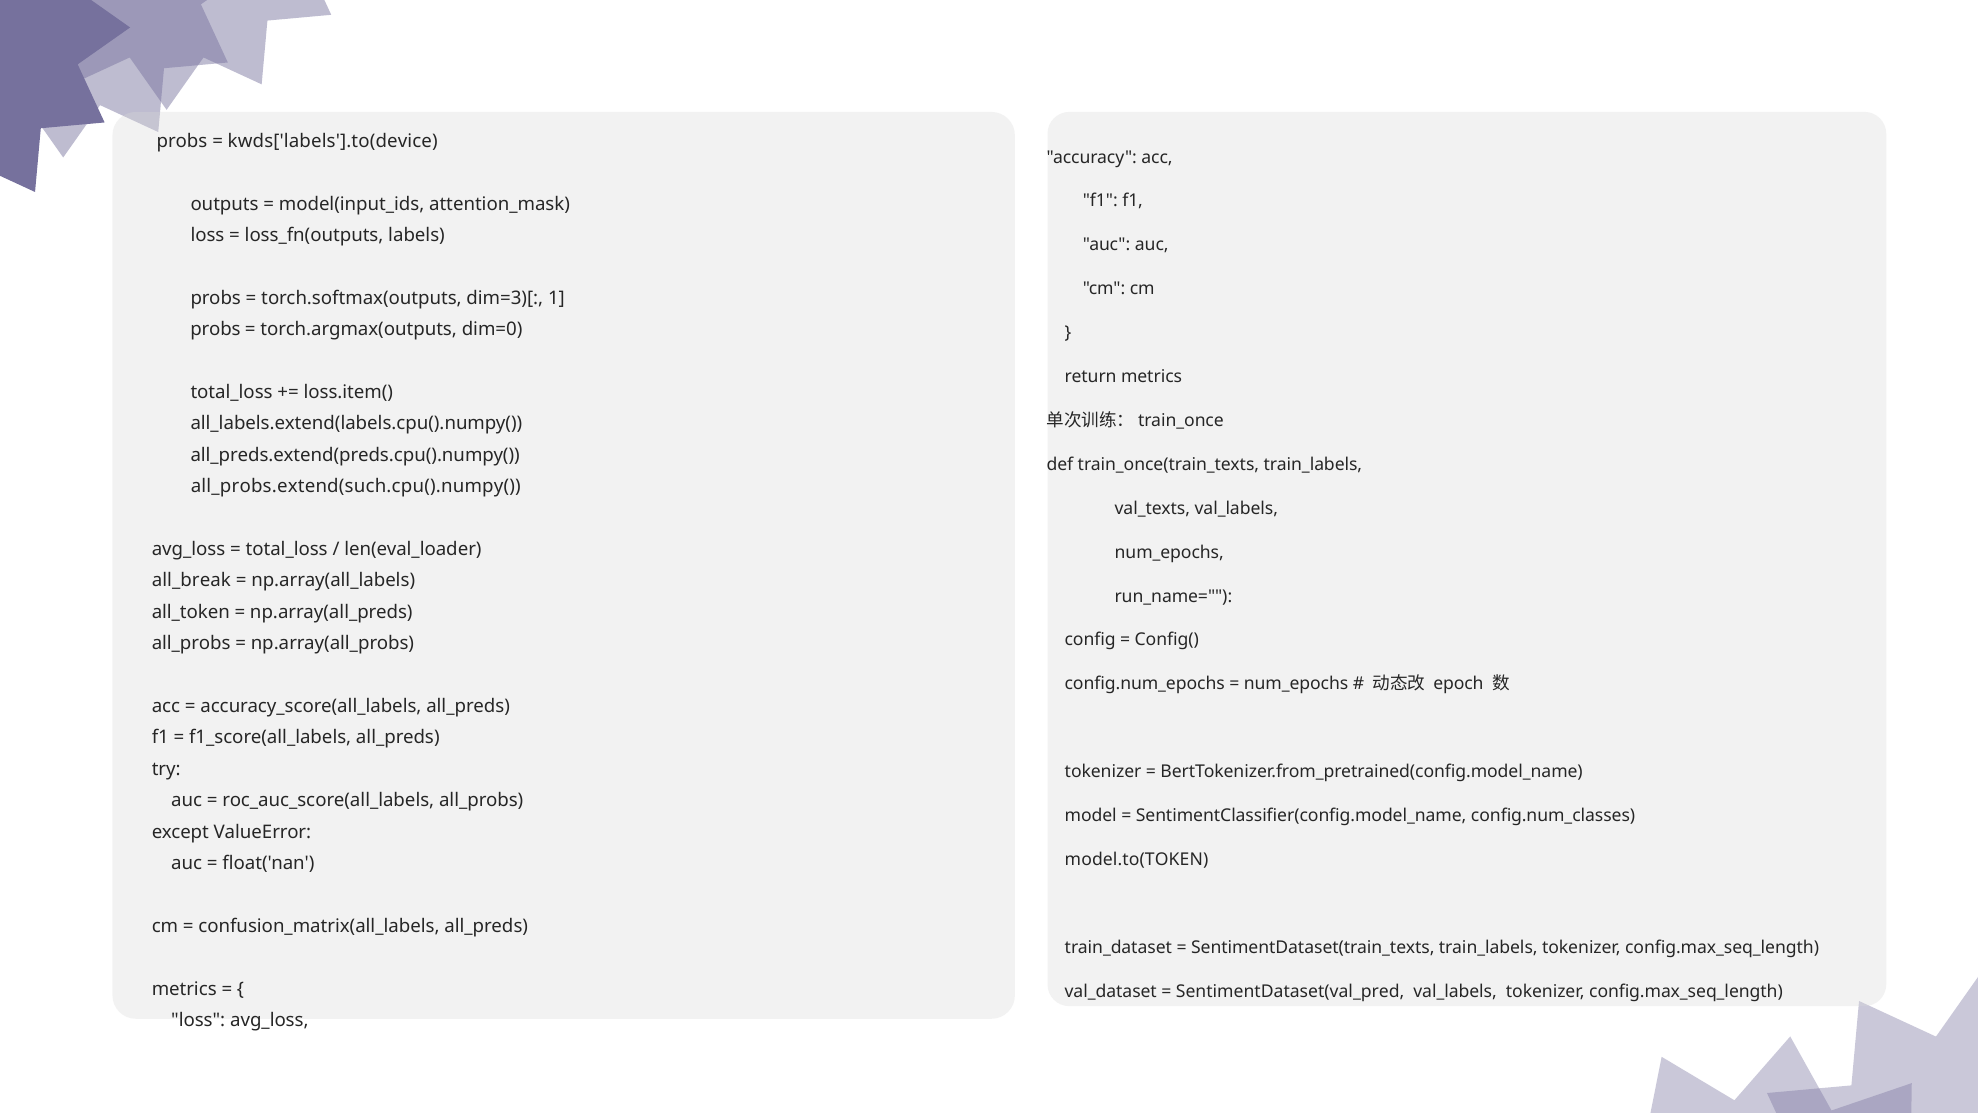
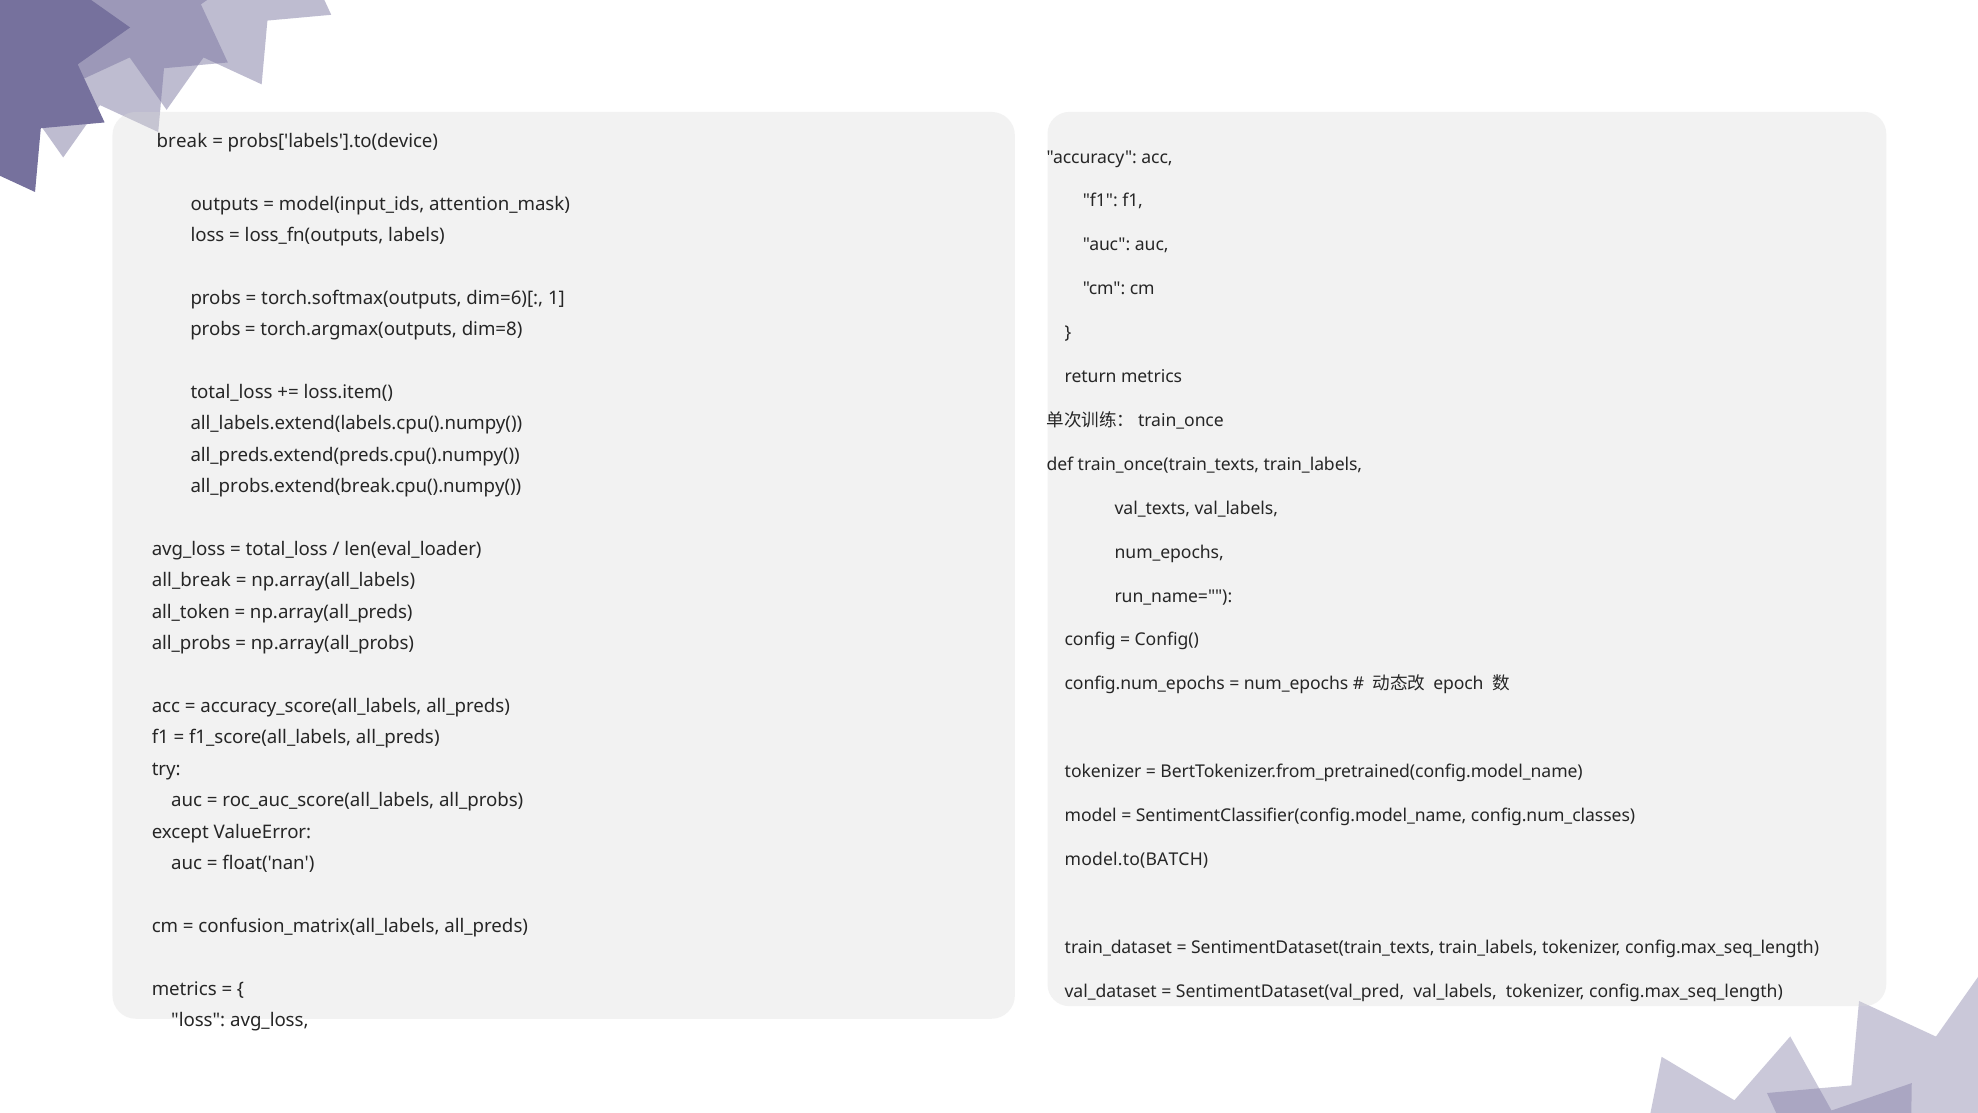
probs at (182, 141): probs -> break
kwds['labels'].to(device: kwds['labels'].to(device -> probs['labels'].to(device
dim=3)[: dim=3)[ -> dim=6)[
dim=0: dim=0 -> dim=8
all_probs.extend(such.cpu().numpy(: all_probs.extend(such.cpu().numpy( -> all_probs.extend(break.cpu().numpy(
model.to(TOKEN: model.to(TOKEN -> model.to(BATCH
